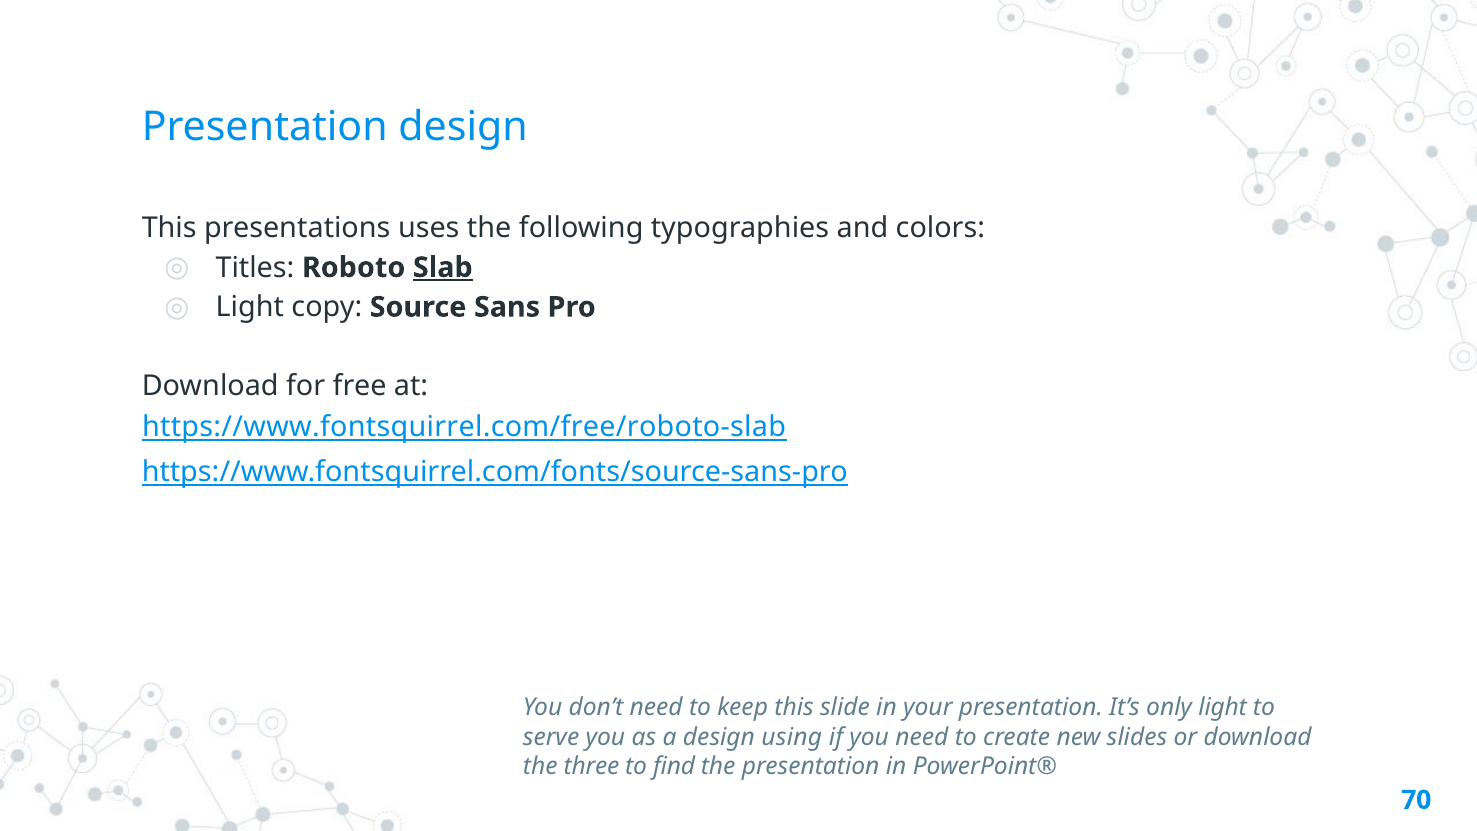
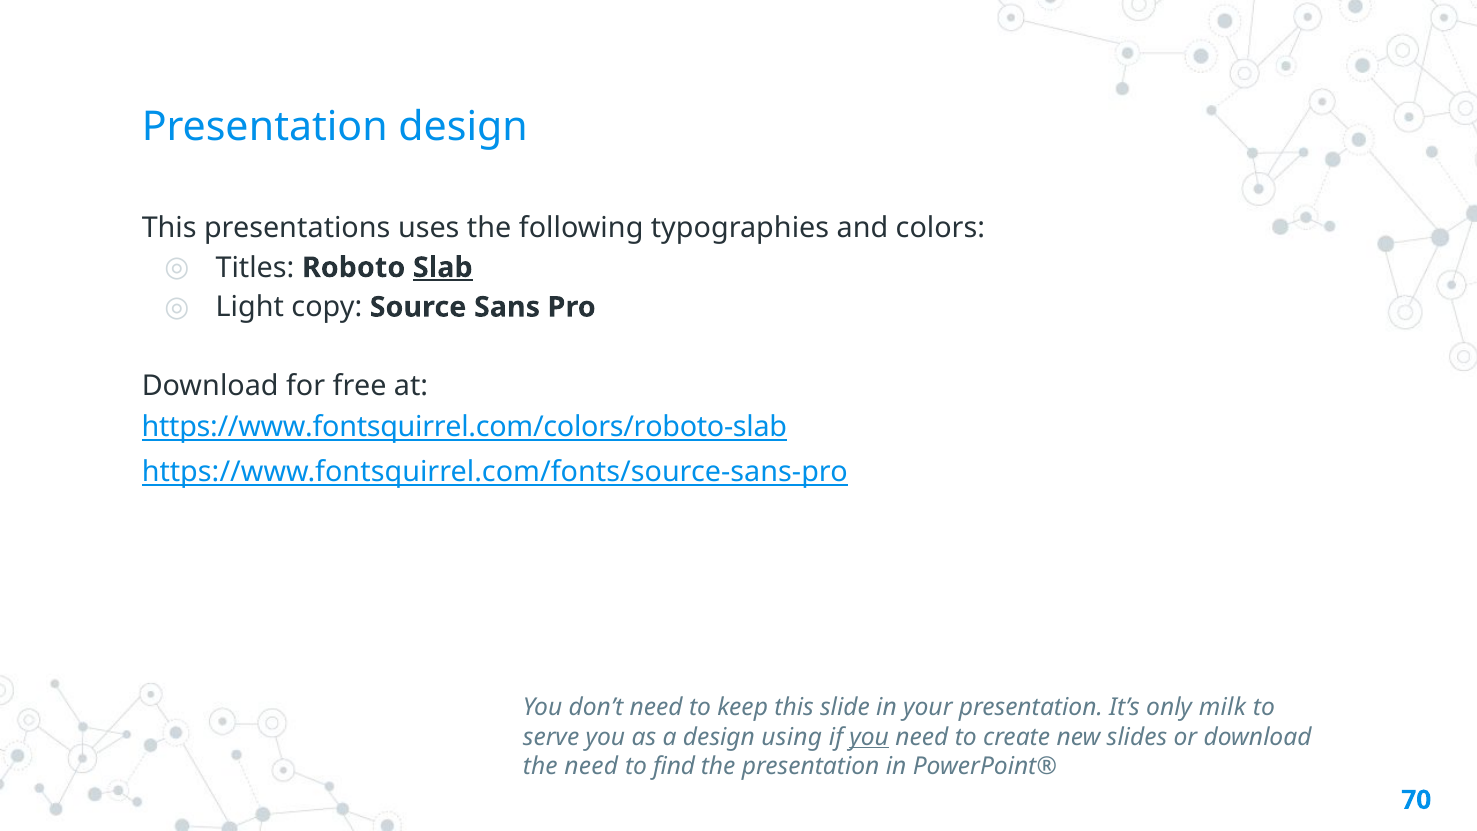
https://www.fontsquirrel.com/free/roboto-slab: https://www.fontsquirrel.com/free/roboto-slab -> https://www.fontsquirrel.com/colors/roboto-slab
only light: light -> milk
you at (869, 737) underline: none -> present
the three: three -> need
